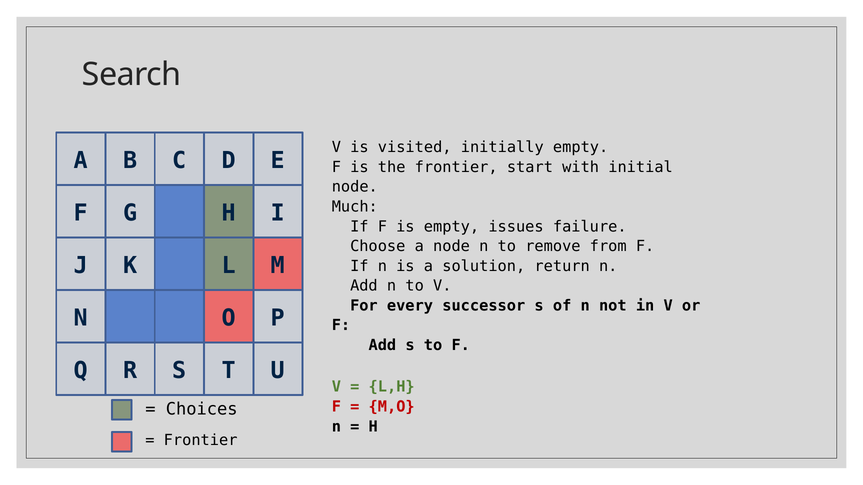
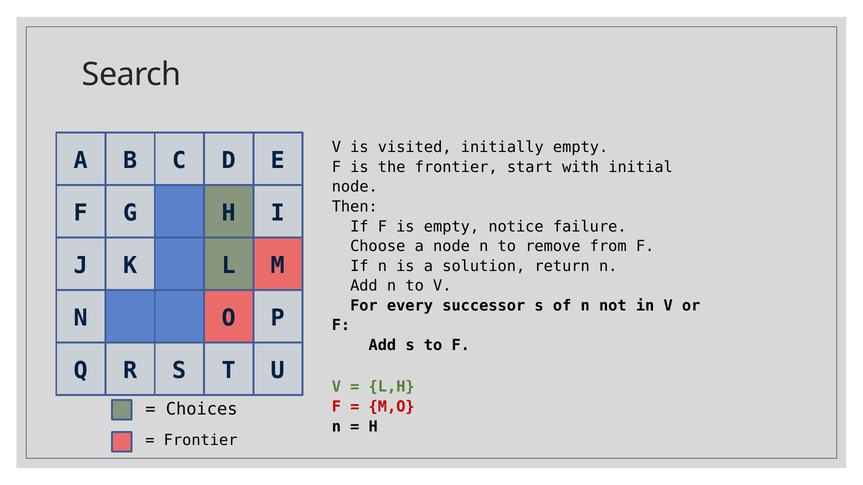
Much: Much -> Then
issues: issues -> notice
